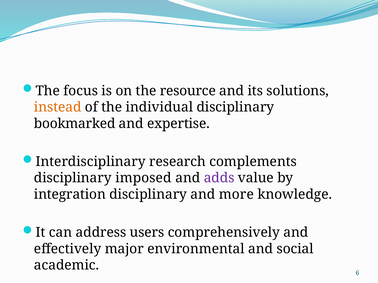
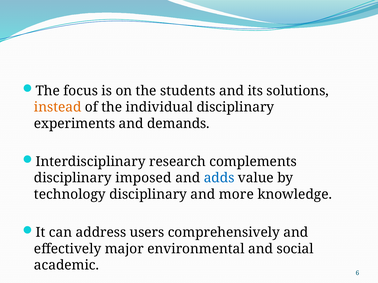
resource: resource -> students
bookmarked: bookmarked -> experiments
expertise: expertise -> demands
adds colour: purple -> blue
integration: integration -> technology
